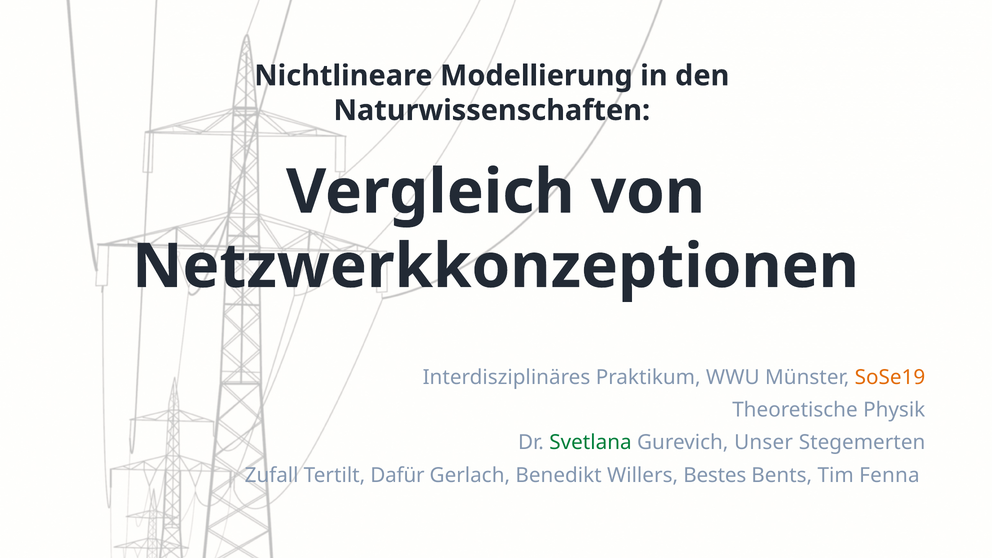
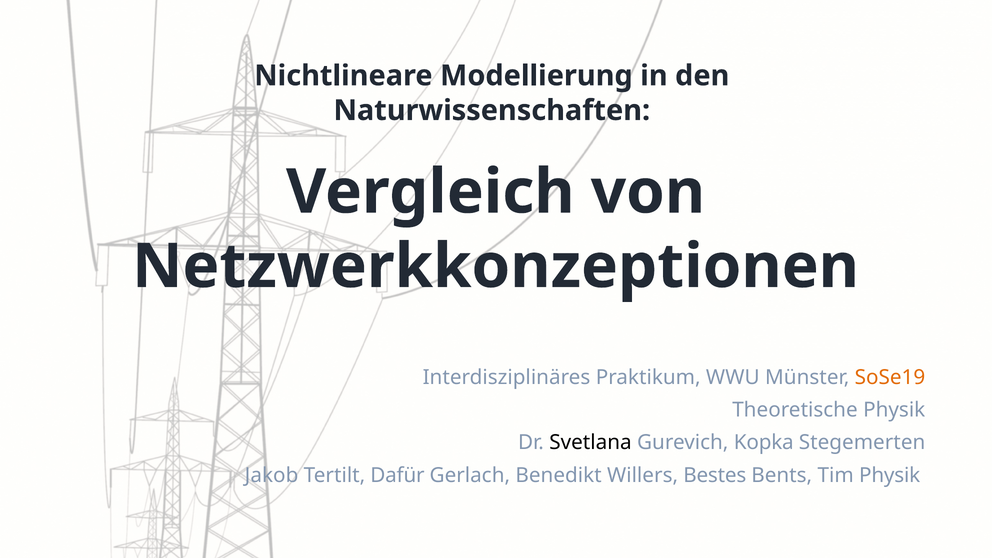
Svetlana colour: green -> black
Unser: Unser -> Kopka
Zufall: Zufall -> Jakob
Tim Fenna: Fenna -> Physik
